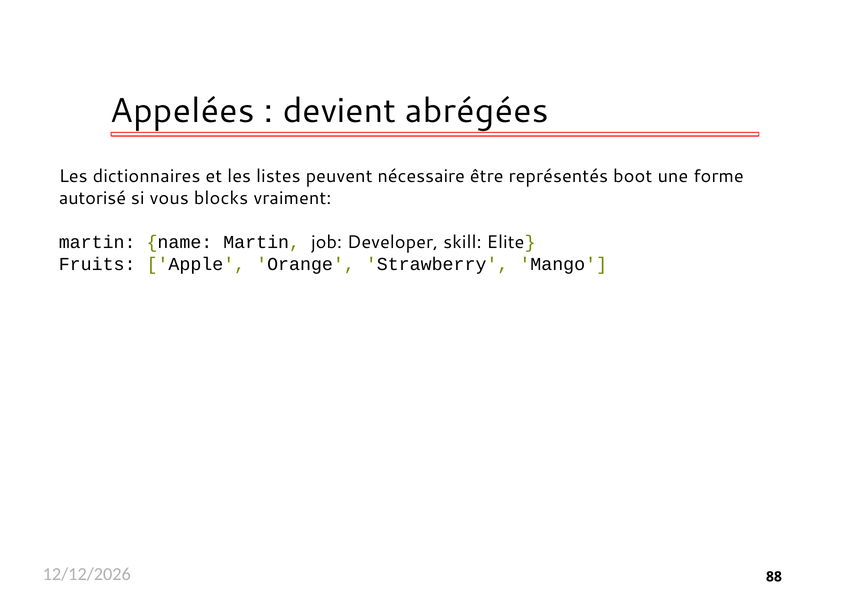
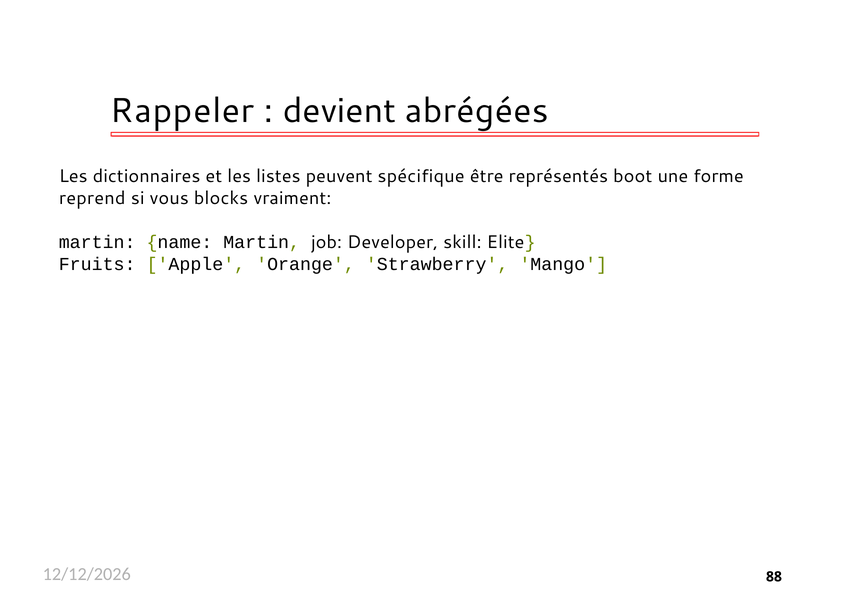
Appelées: Appelées -> Rappeler
nécessaire: nécessaire -> spécifique
autorisé: autorisé -> reprend
